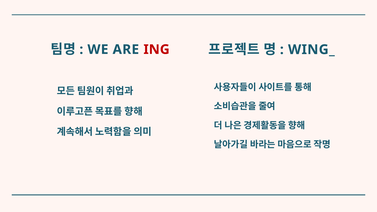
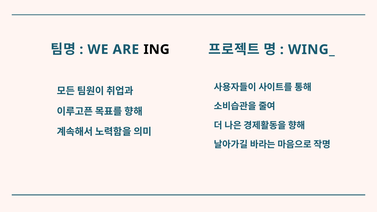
ING colour: red -> black
